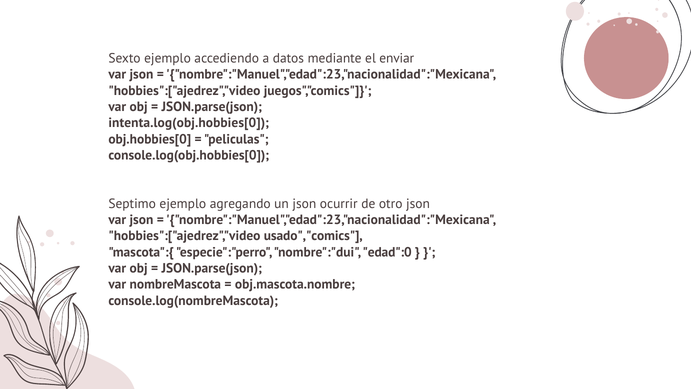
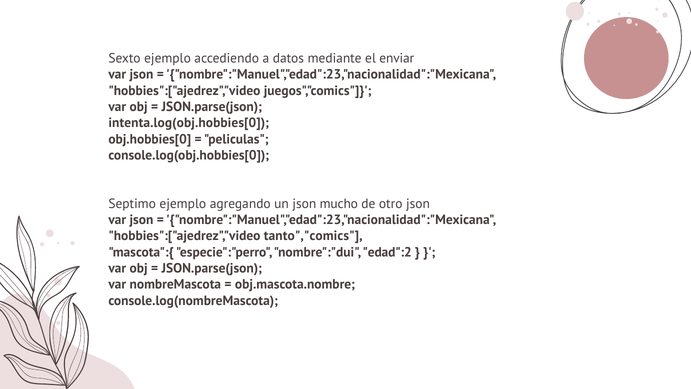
ocurrir: ocurrir -> mucho
usado","comics: usado","comics -> tanto","comics
edad":0: edad":0 -> edad":2
